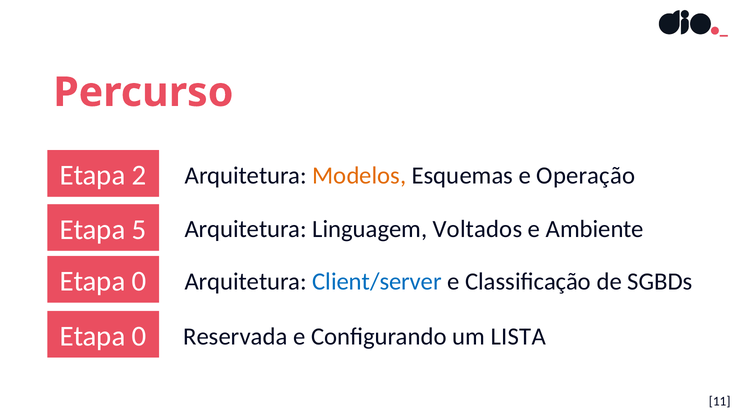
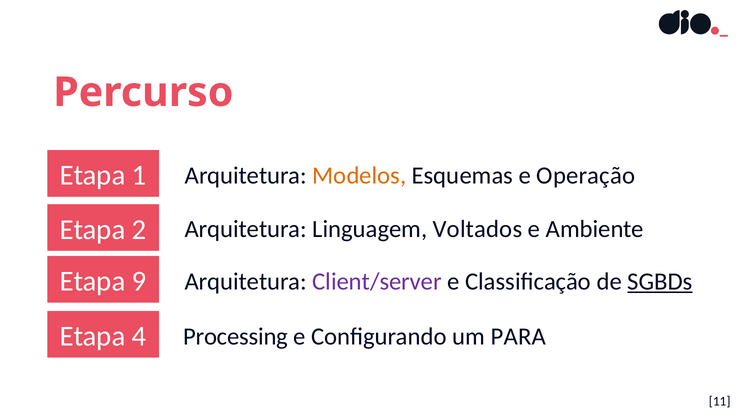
2: 2 -> 1
5: 5 -> 2
0 at (139, 281): 0 -> 9
Client/server colour: blue -> purple
SGBDs underline: none -> present
0 at (139, 336): 0 -> 4
Reservada: Reservada -> Processing
LISTA: LISTA -> PARA
